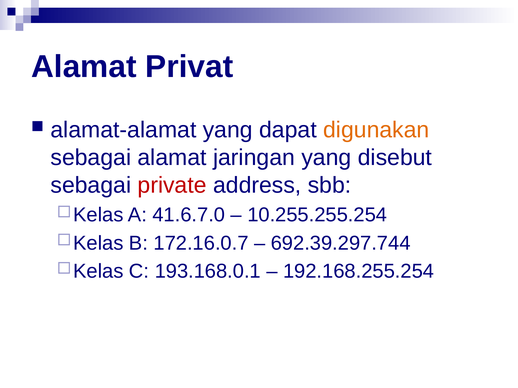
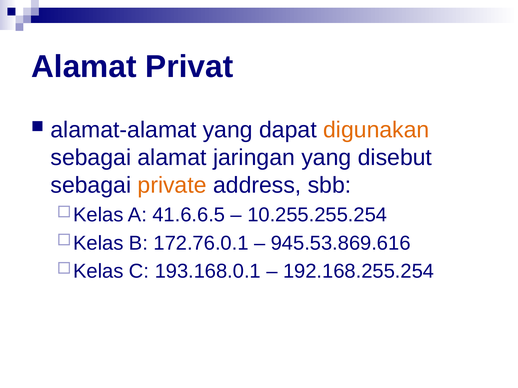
private colour: red -> orange
41.6.7.0: 41.6.7.0 -> 41.6.6.5
172.16.0.7: 172.16.0.7 -> 172.76.0.1
692.39.297.744: 692.39.297.744 -> 945.53.869.616
